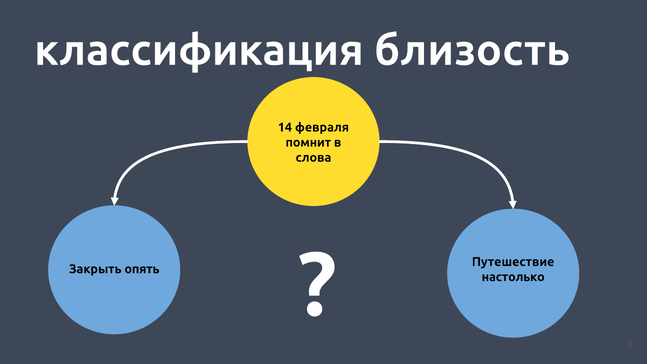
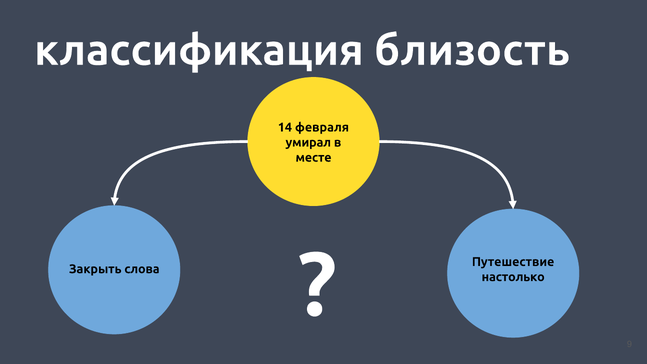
помнит: помнит -> умирал
слова: слова -> месте
опять: опять -> слова
